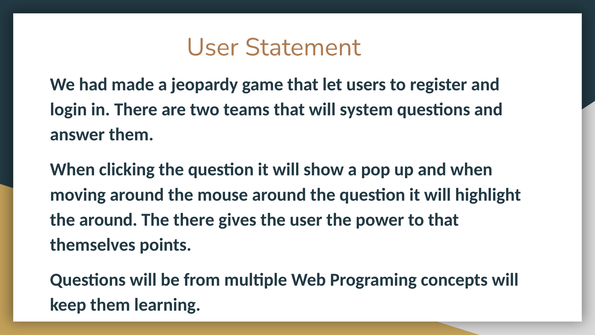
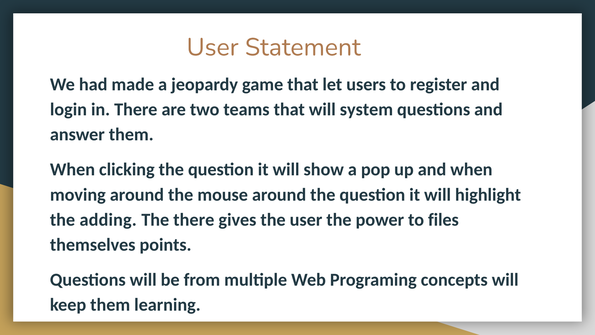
the around: around -> adding
to that: that -> files
